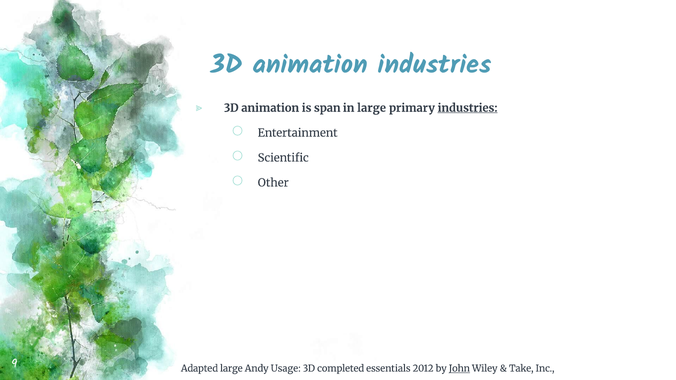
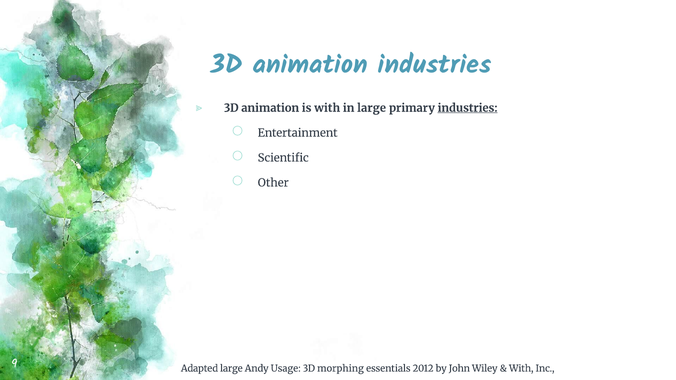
is span: span -> with
completed: completed -> morphing
John underline: present -> none
Take at (521, 369): Take -> With
